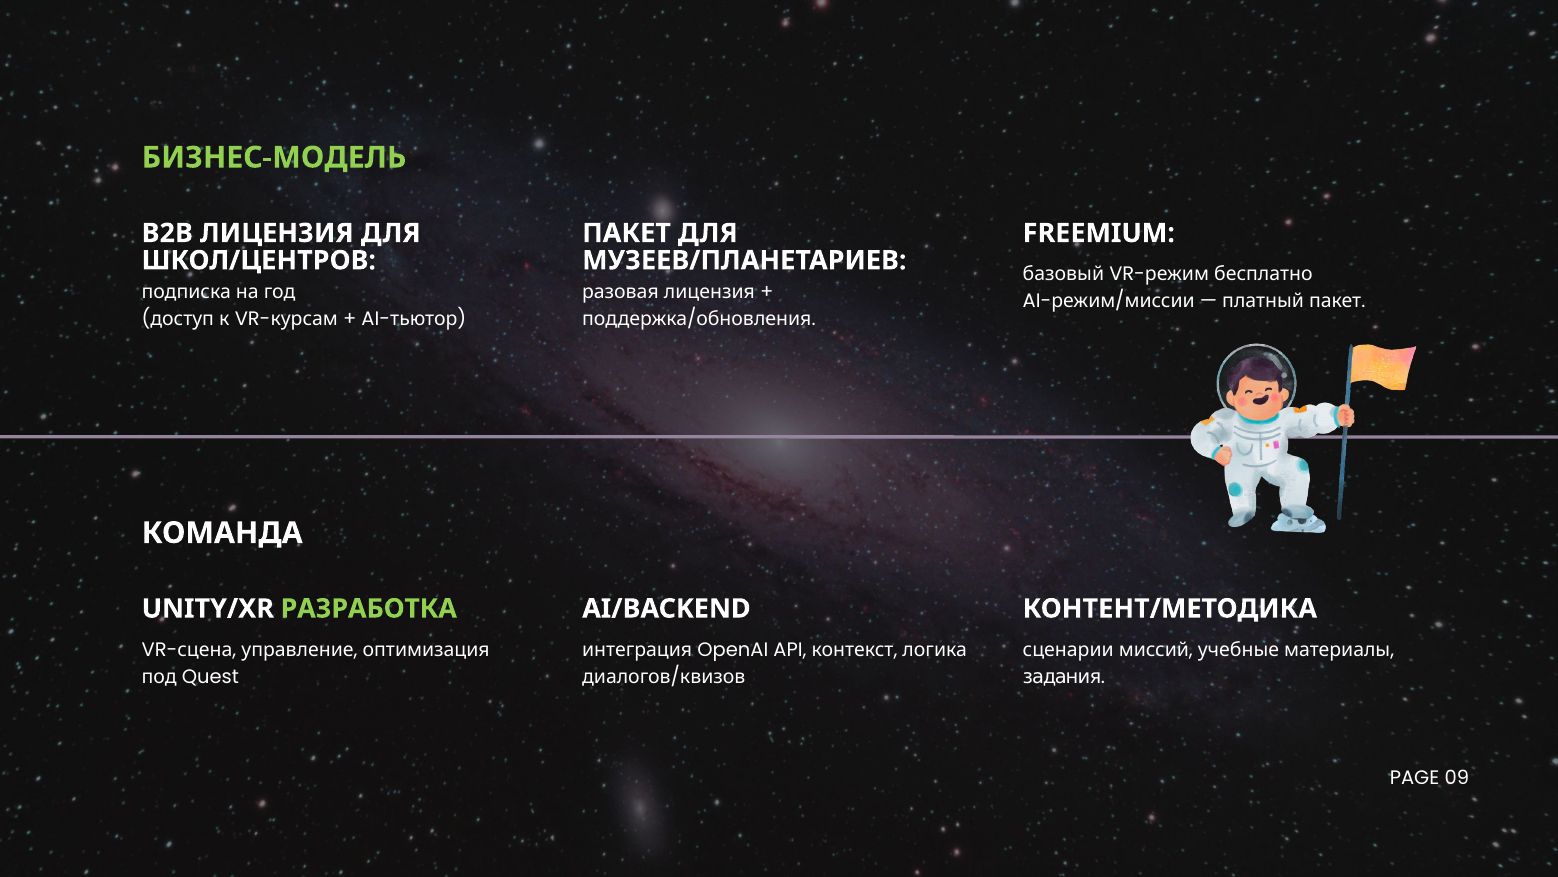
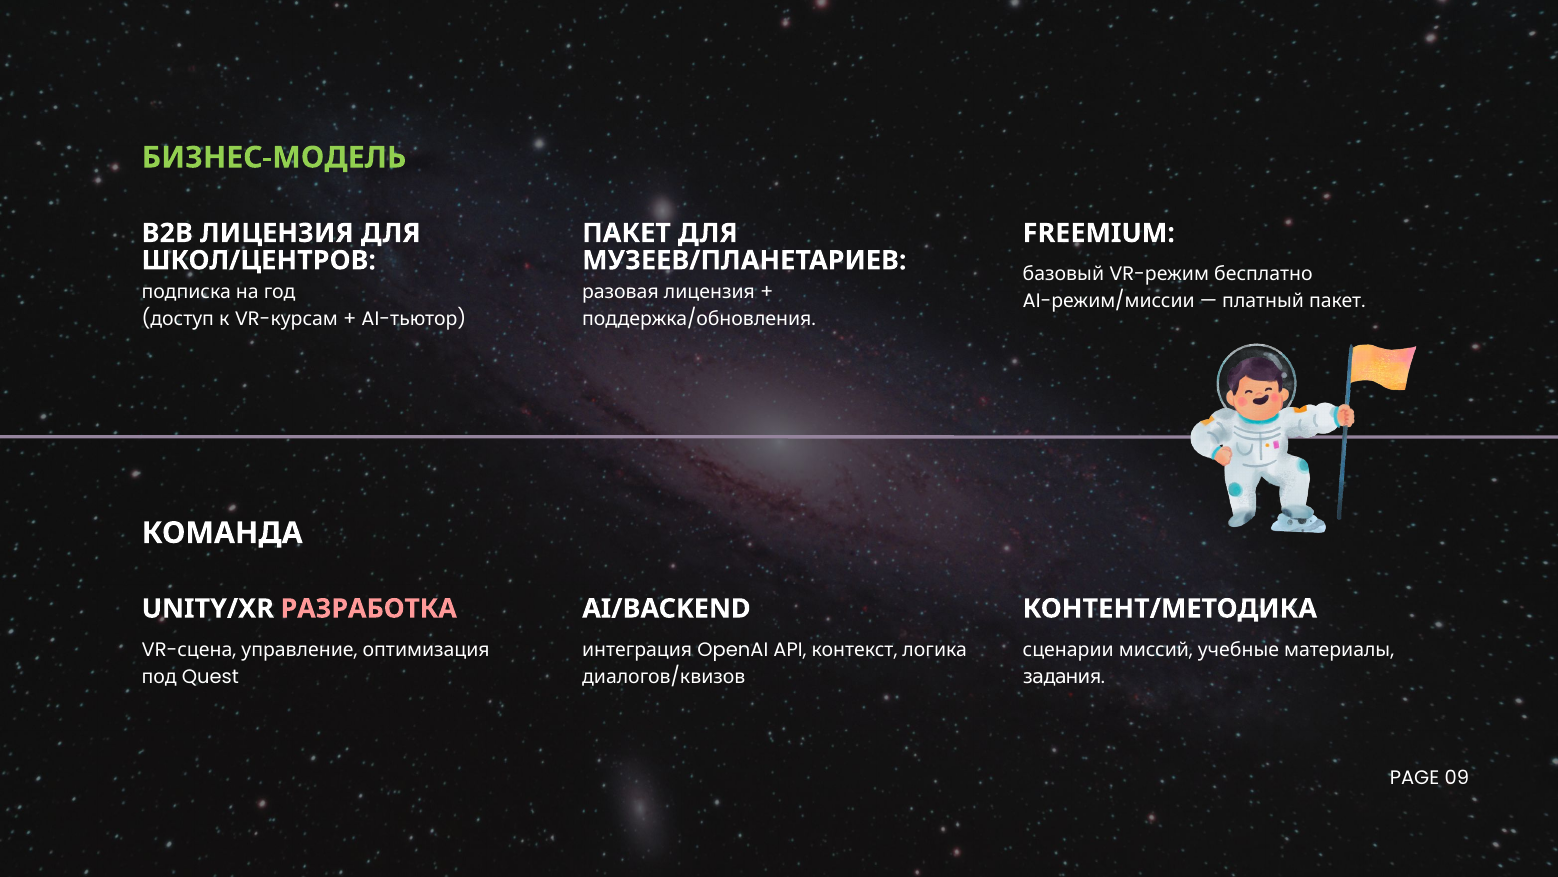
РАЗРАБОТКА colour: light green -> pink
